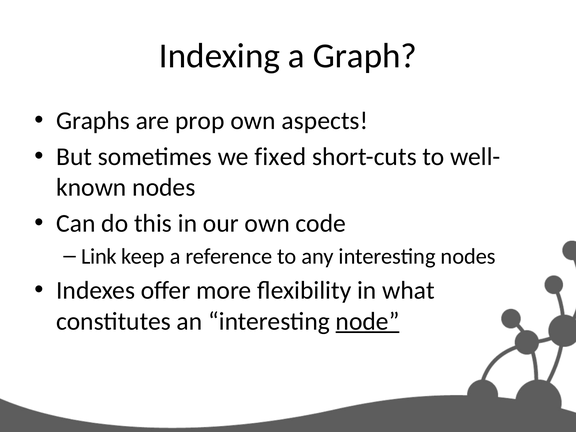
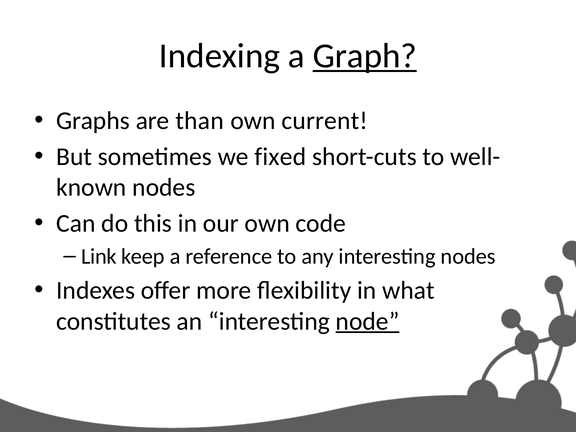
Graph underline: none -> present
prop: prop -> than
aspects: aspects -> current
